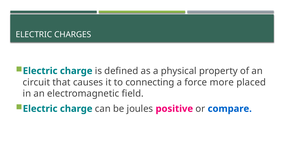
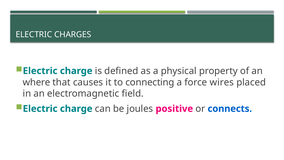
circuit: circuit -> where
more: more -> wires
compare: compare -> connects
